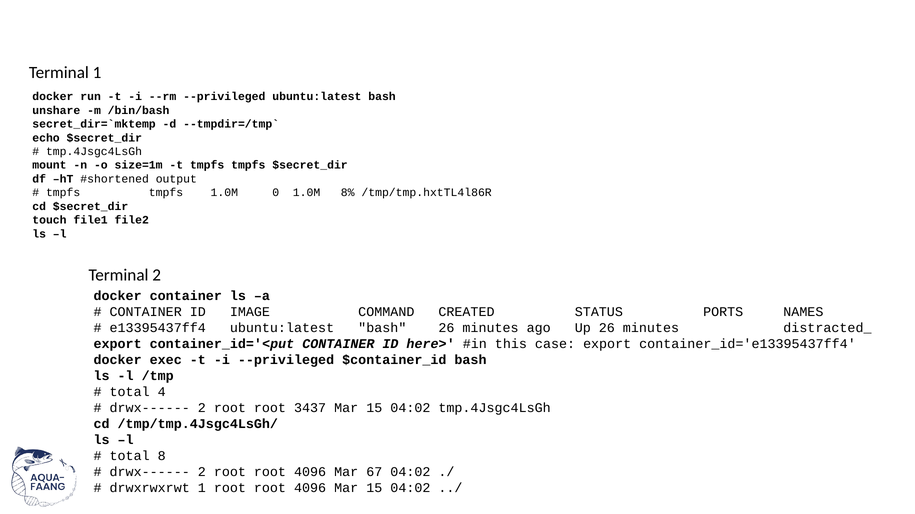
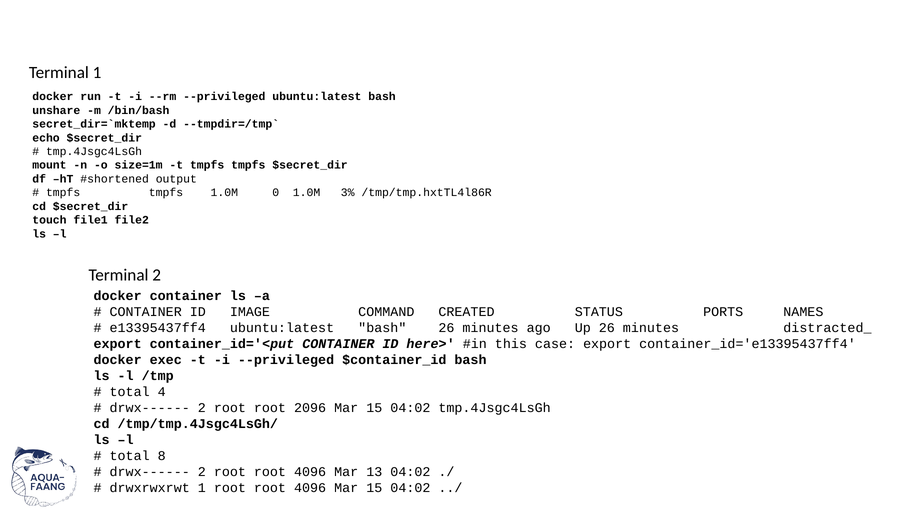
8%: 8% -> 3%
3437: 3437 -> 2096
67: 67 -> 13
